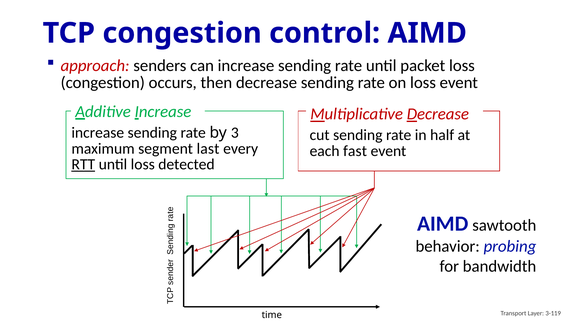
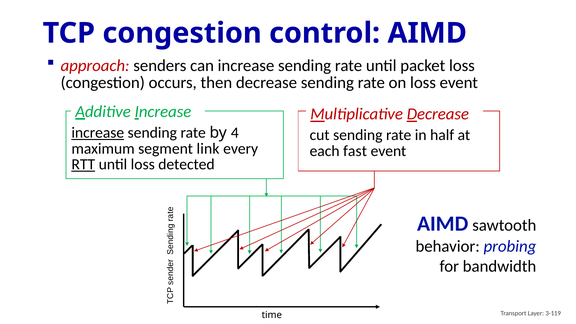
increase at (98, 133) underline: none -> present
3: 3 -> 4
last: last -> link
